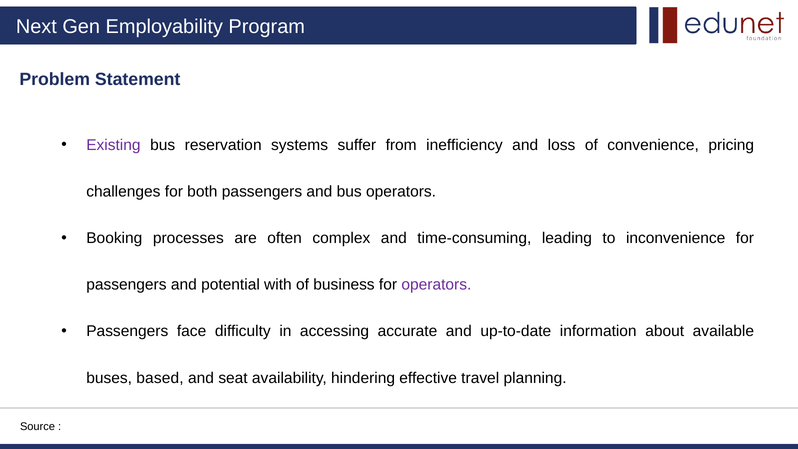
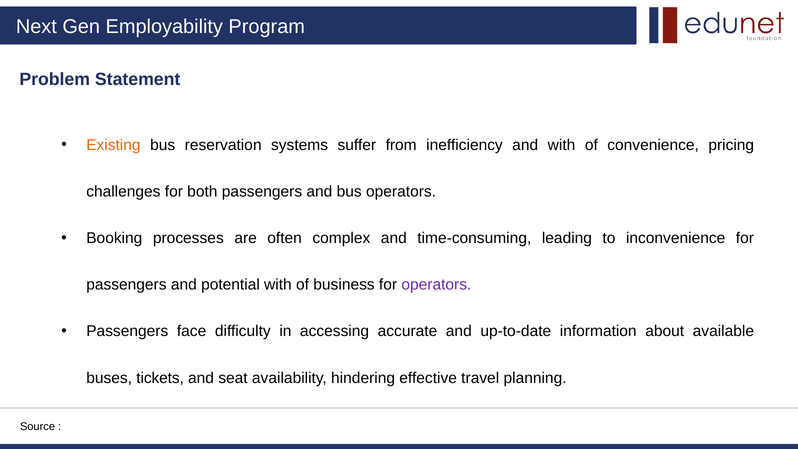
Existing colour: purple -> orange
and loss: loss -> with
based: based -> tickets
